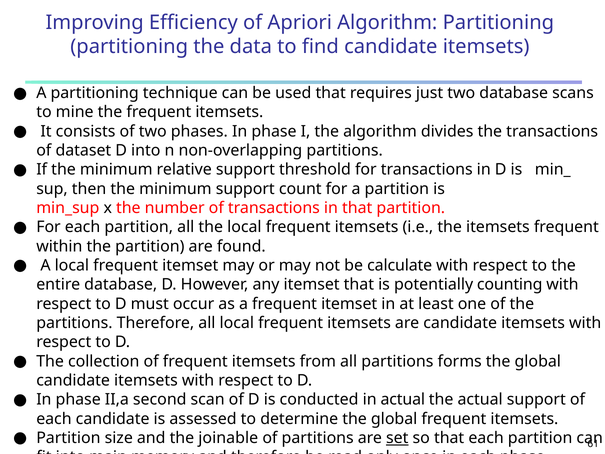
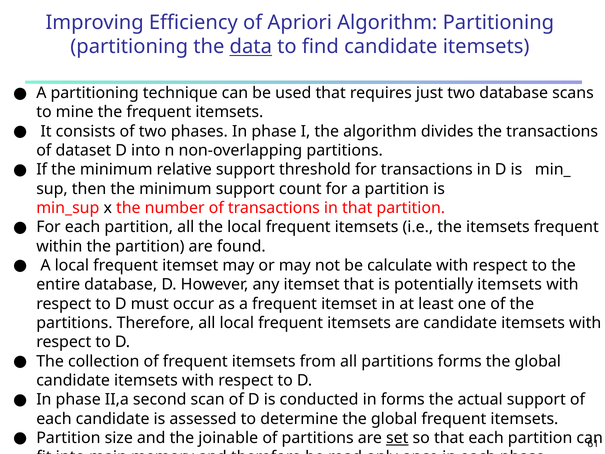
data underline: none -> present
potentially counting: counting -> itemsets
in actual: actual -> forms
